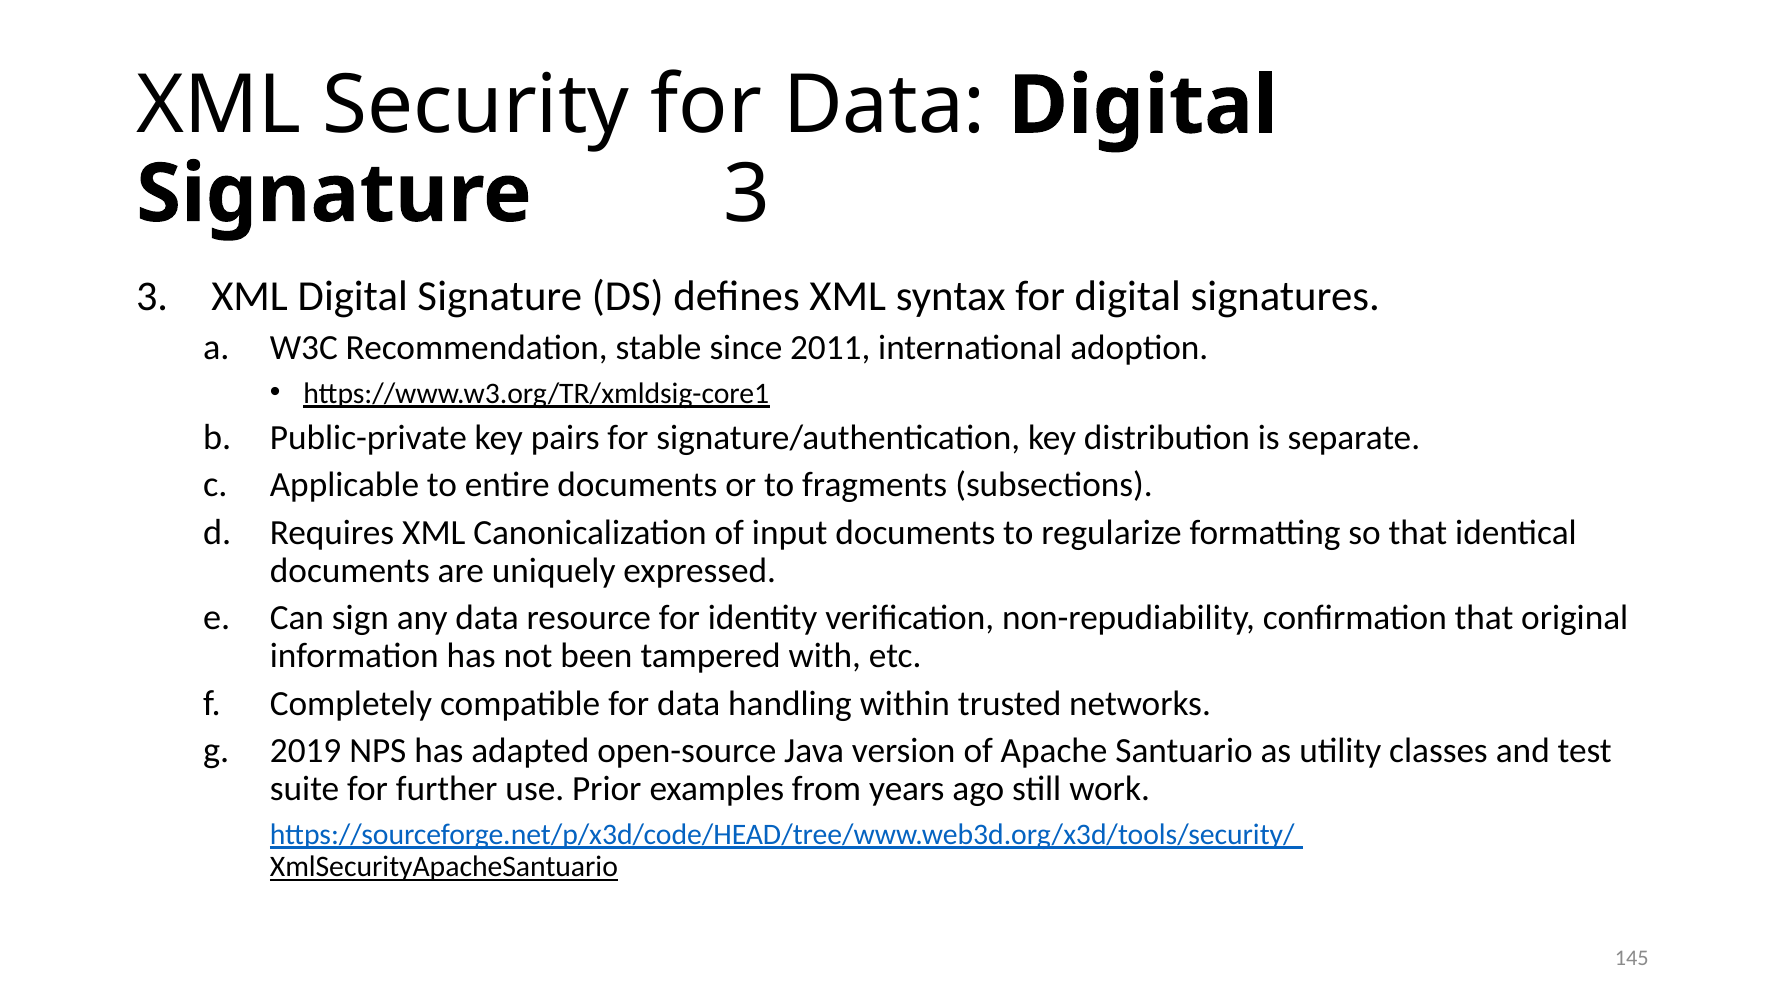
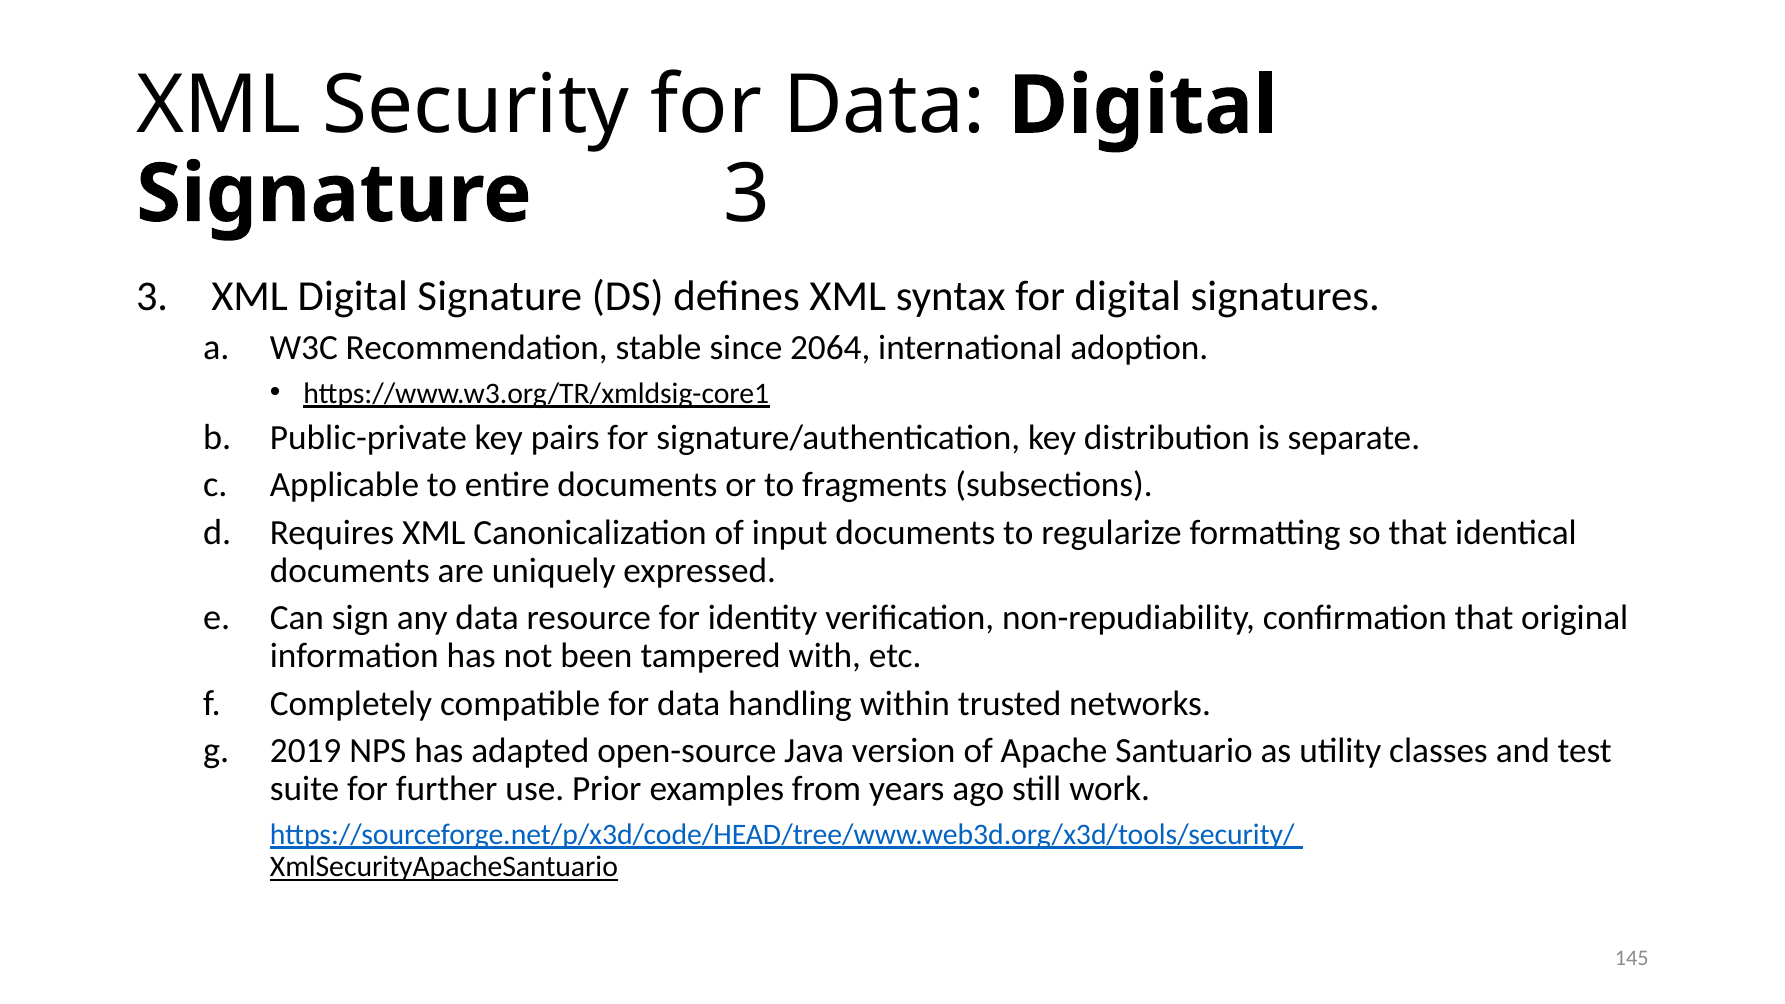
2011: 2011 -> 2064
